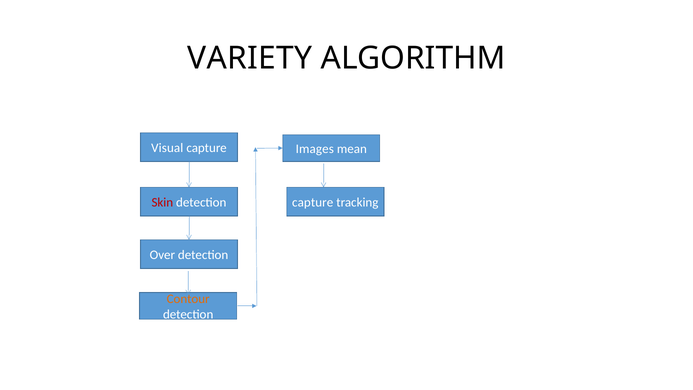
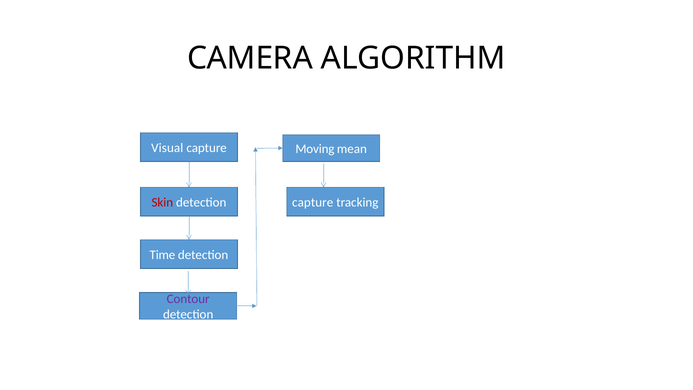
VARIETY: VARIETY -> CAMERA
Images: Images -> Moving
Over: Over -> Time
Contour colour: orange -> purple
